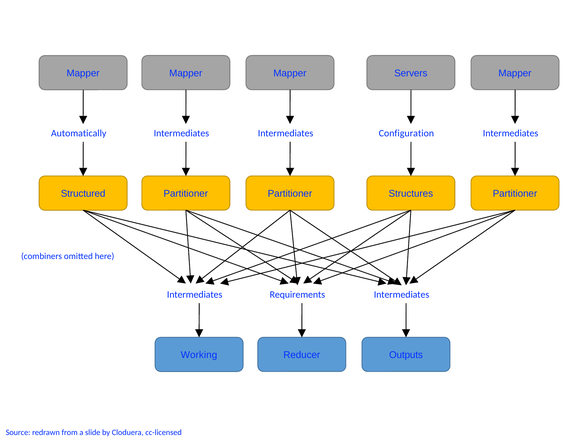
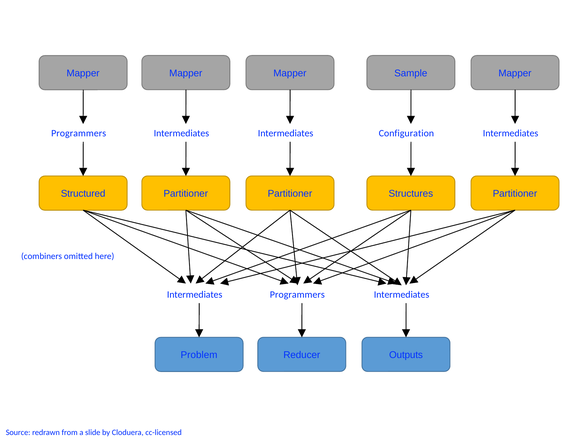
Servers: Servers -> Sample
Automatically at (79, 133): Automatically -> Programmers
Intermediates Requirements: Requirements -> Programmers
Working: Working -> Problem
